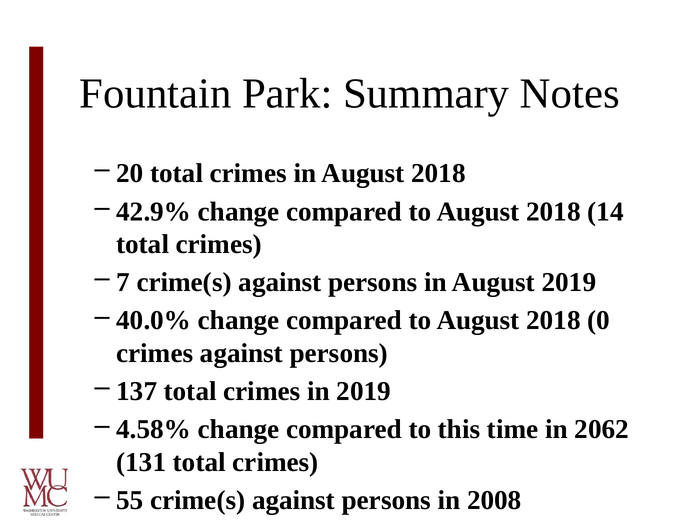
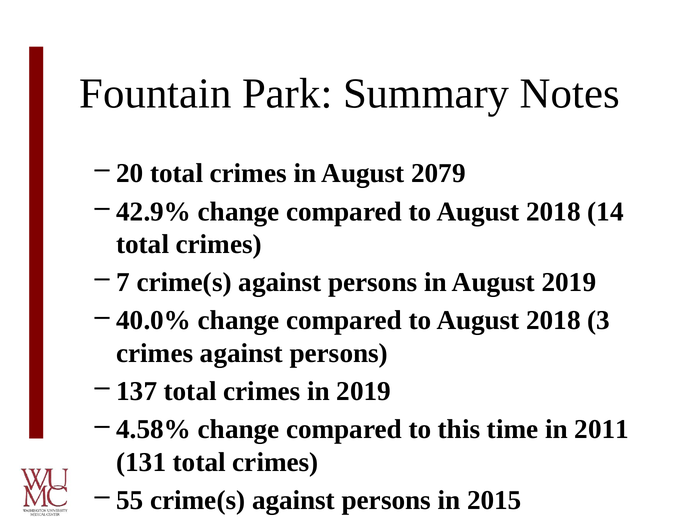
in August 2018: 2018 -> 2079
0: 0 -> 3
2062: 2062 -> 2011
2008: 2008 -> 2015
